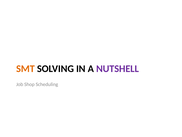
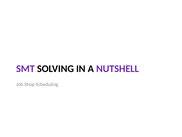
SMT colour: orange -> purple
